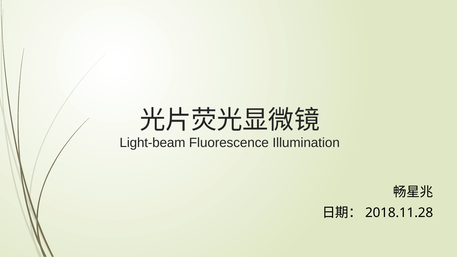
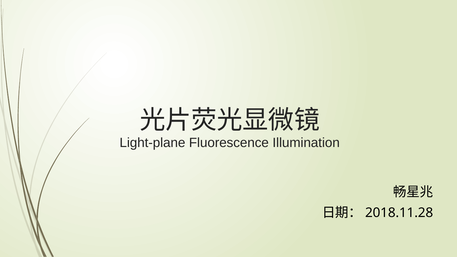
Light-beam: Light-beam -> Light-plane
